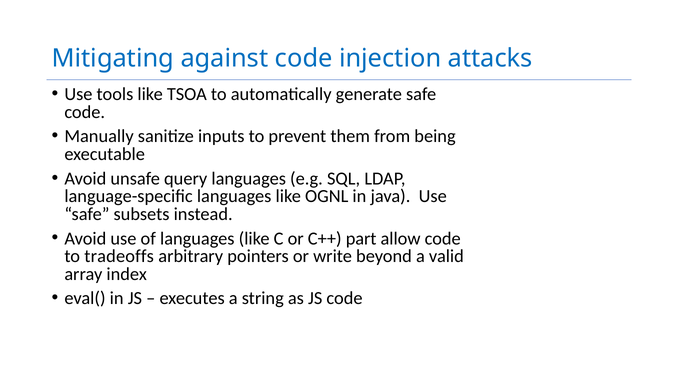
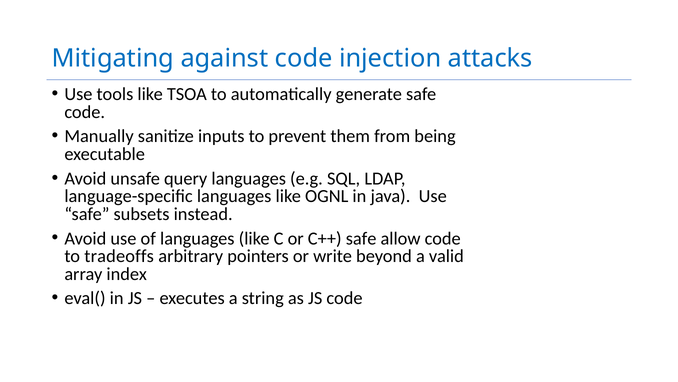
C++ part: part -> safe
